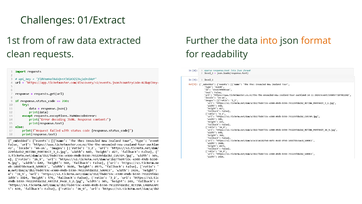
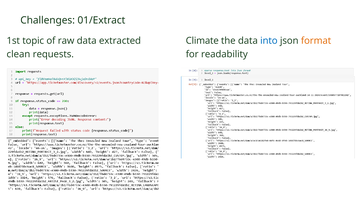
from: from -> topic
Further: Further -> Climate
into colour: orange -> blue
